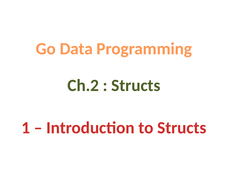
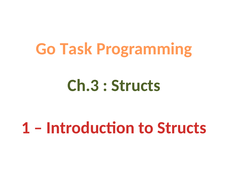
Data: Data -> Task
Ch.2: Ch.2 -> Ch.3
